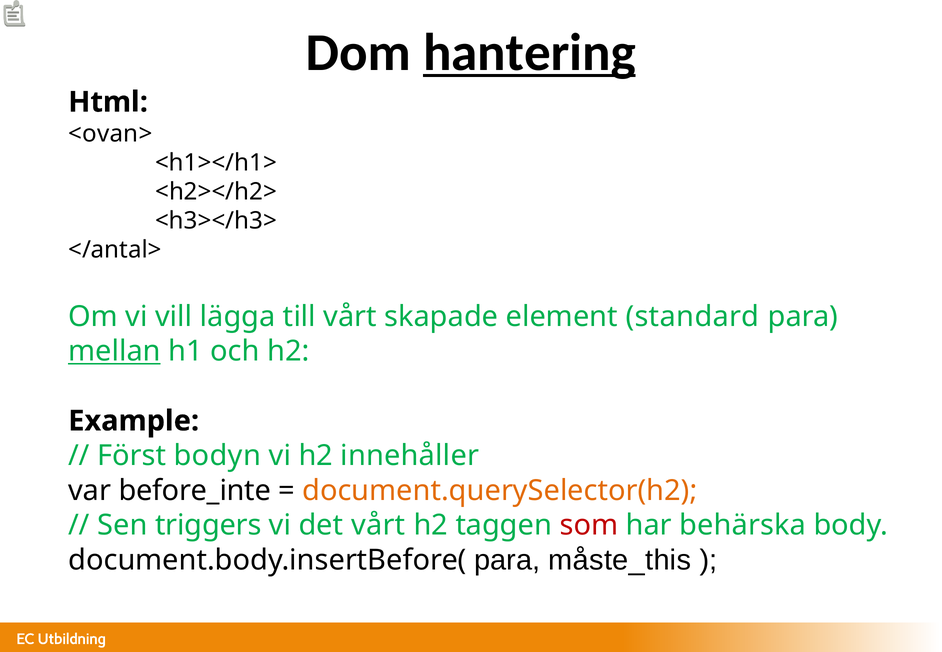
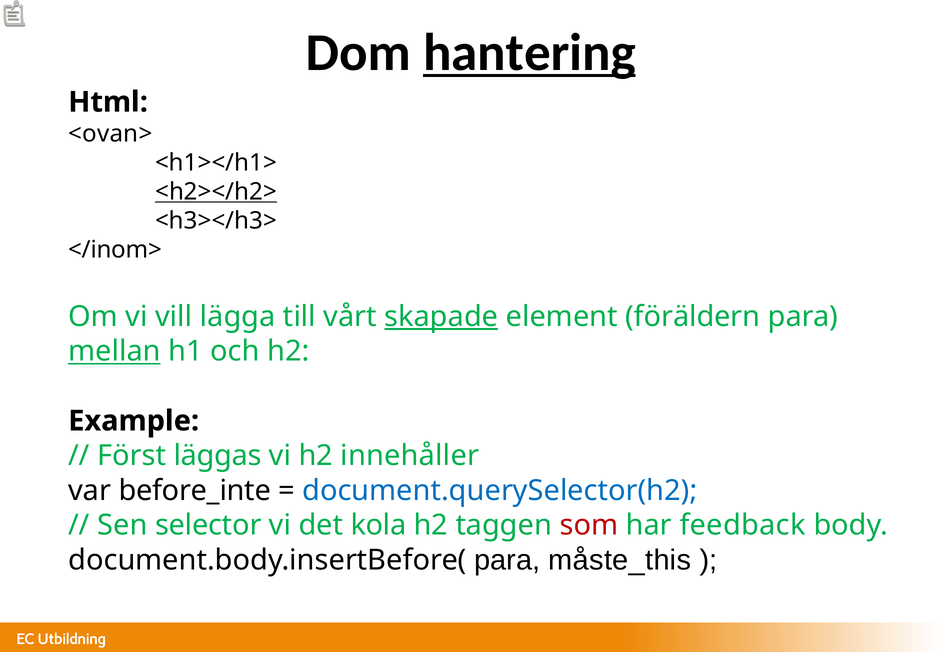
<h2></h2> underline: none -> present
</antal>: </antal> -> </inom>
skapade underline: none -> present
standard: standard -> föräldern
bodyn: bodyn -> läggas
document.querySelector(h2 colour: orange -> blue
triggers: triggers -> selector
det vårt: vårt -> kola
behärska: behärska -> feedback
